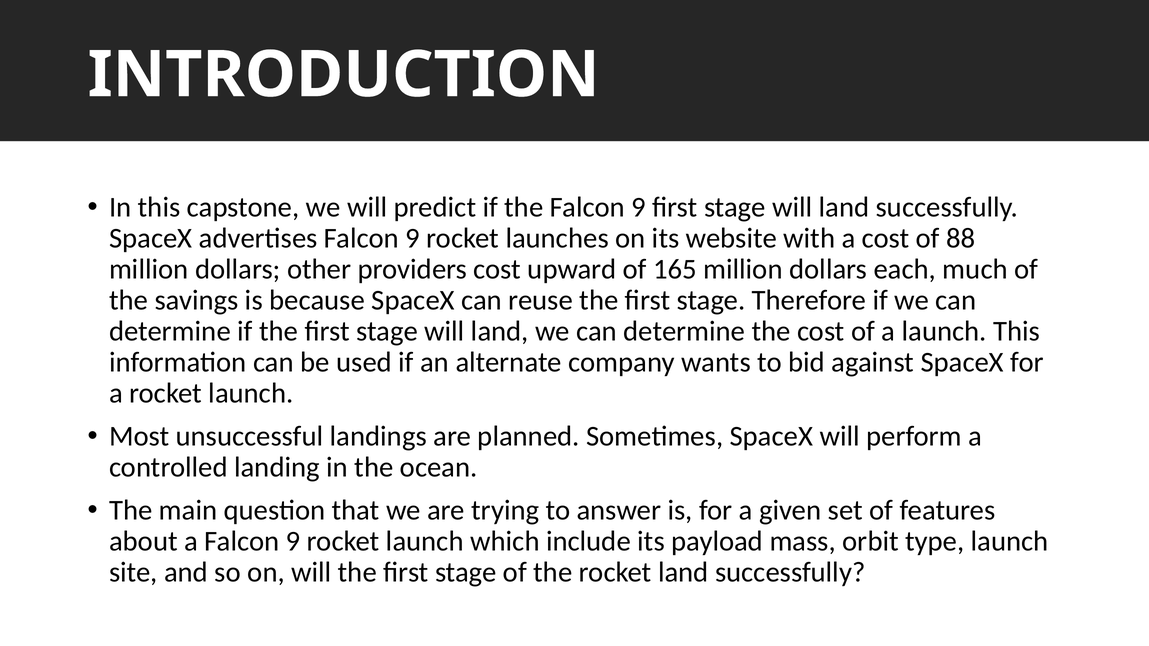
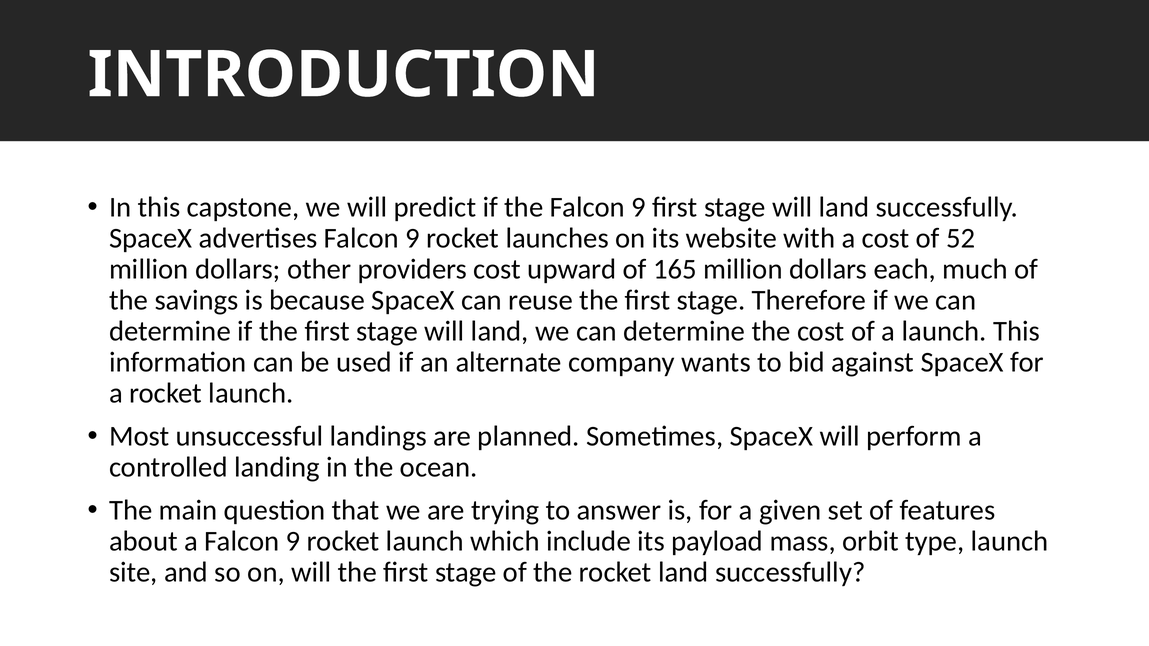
88: 88 -> 52
